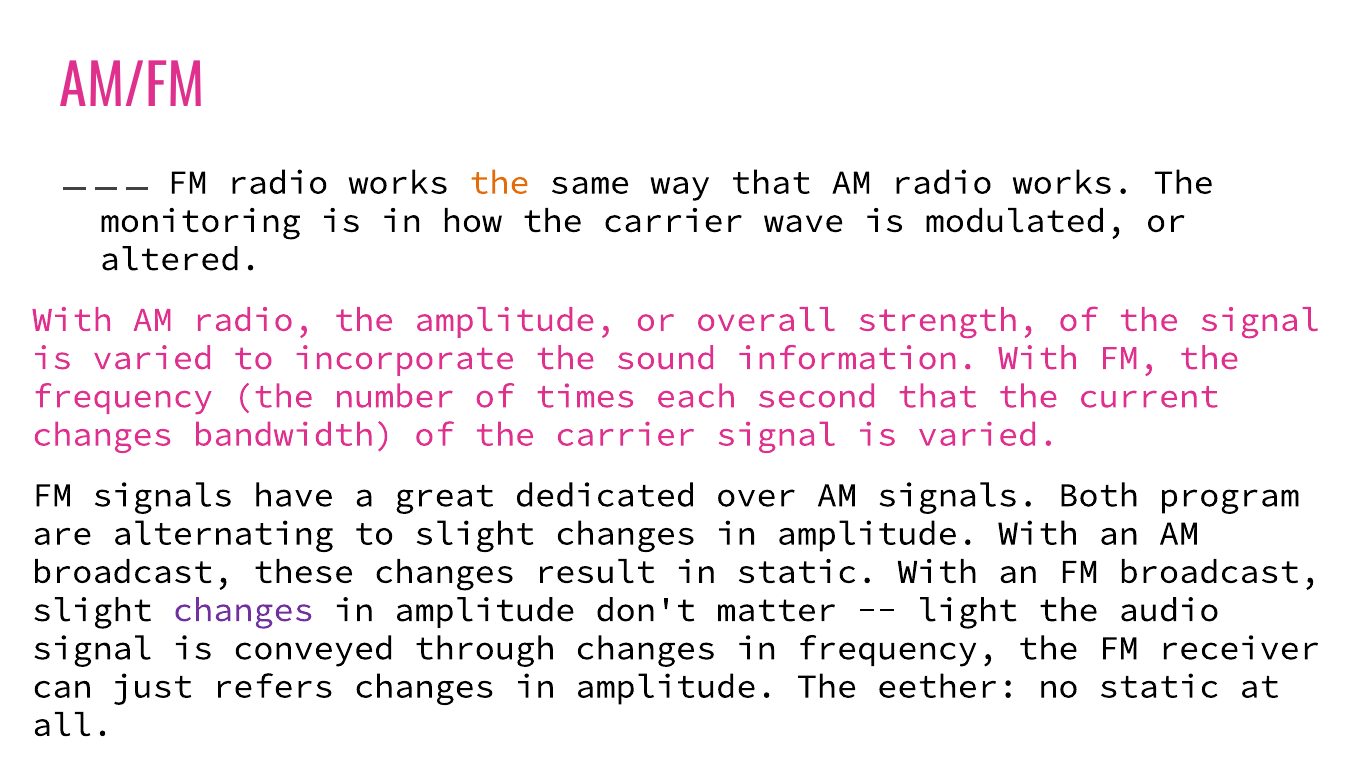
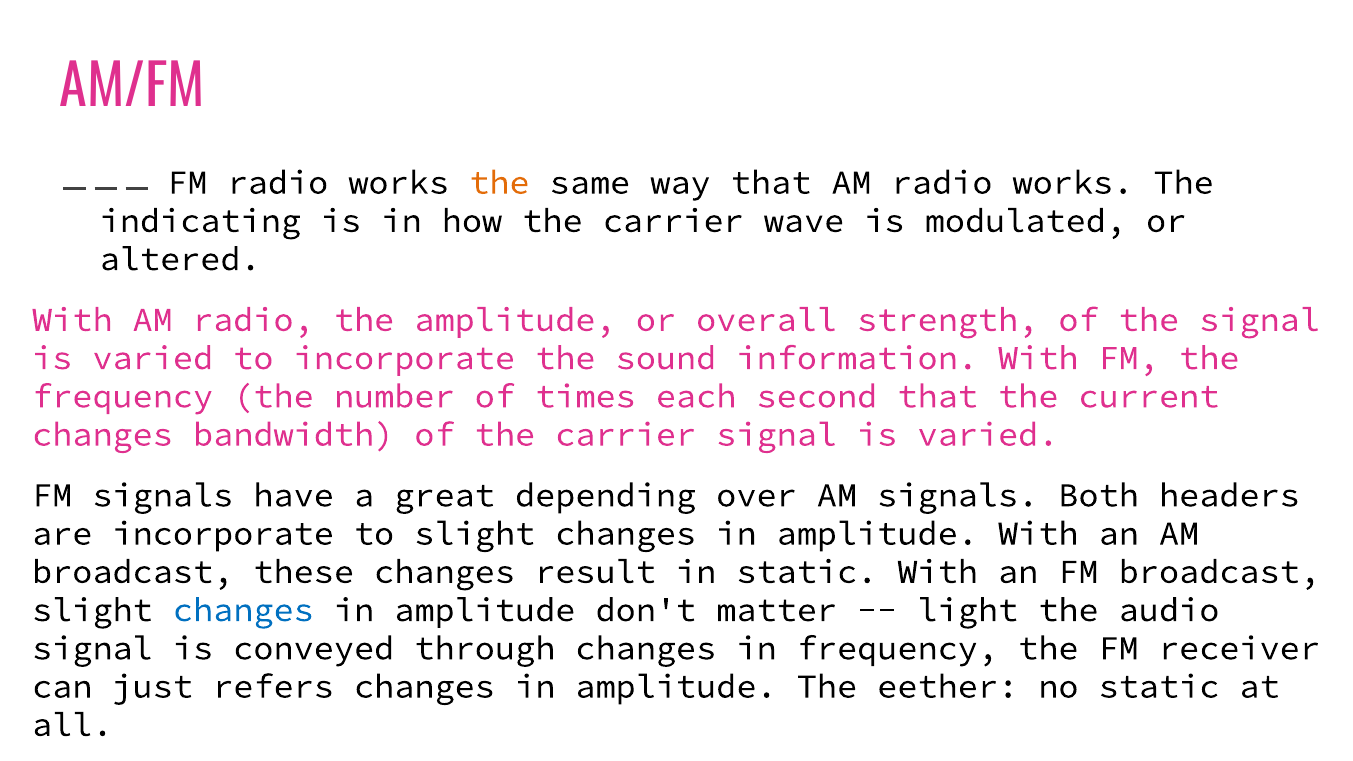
monitoring: monitoring -> indicating
dedicated: dedicated -> depending
program: program -> headers
are alternating: alternating -> incorporate
changes at (243, 610) colour: purple -> blue
